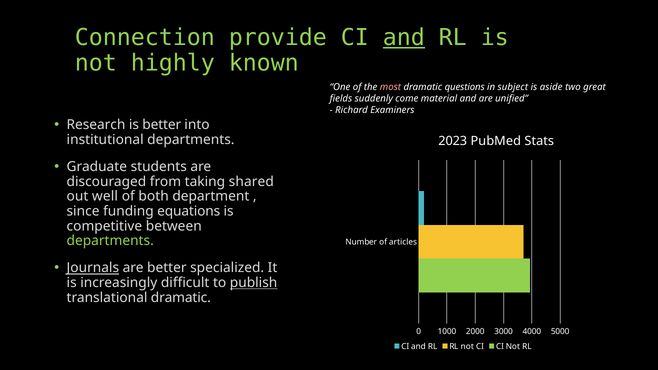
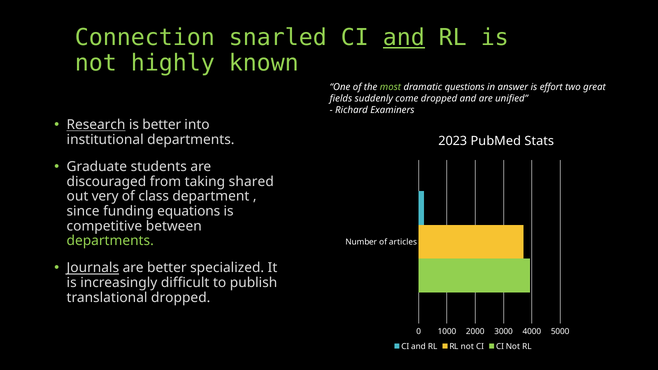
provide: provide -> snarled
most colour: pink -> light green
subject: subject -> answer
aside: aside -> effort
come material: material -> dropped
Research underline: none -> present
well: well -> very
both: both -> class
publish underline: present -> none
translational dramatic: dramatic -> dropped
